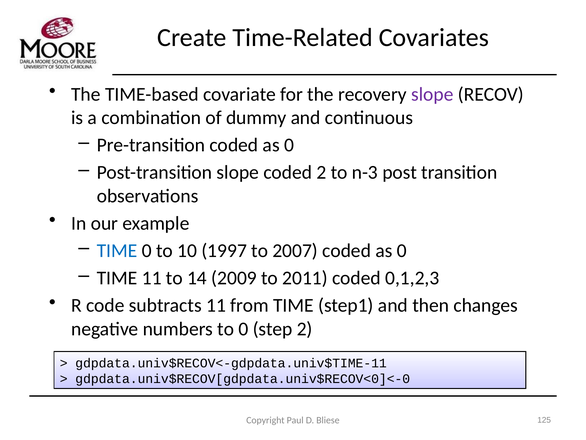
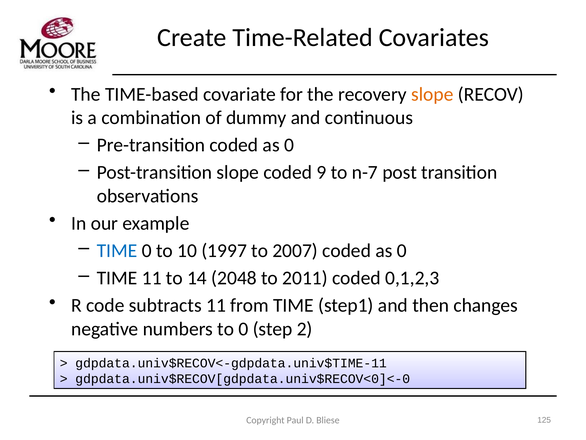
slope at (432, 94) colour: purple -> orange
coded 2: 2 -> 9
n-3: n-3 -> n-7
2009: 2009 -> 2048
